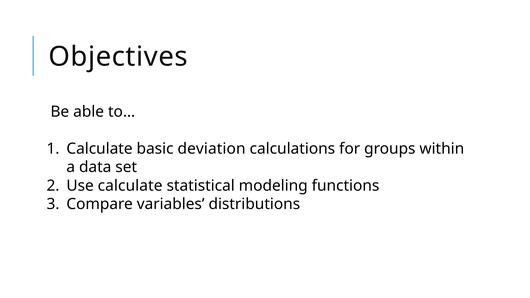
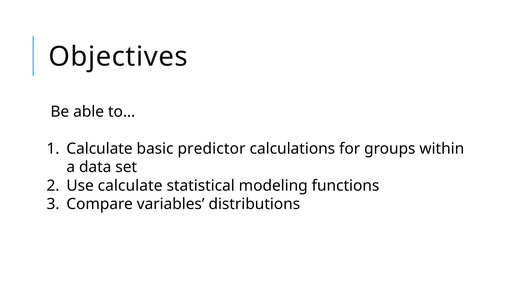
deviation: deviation -> predictor
